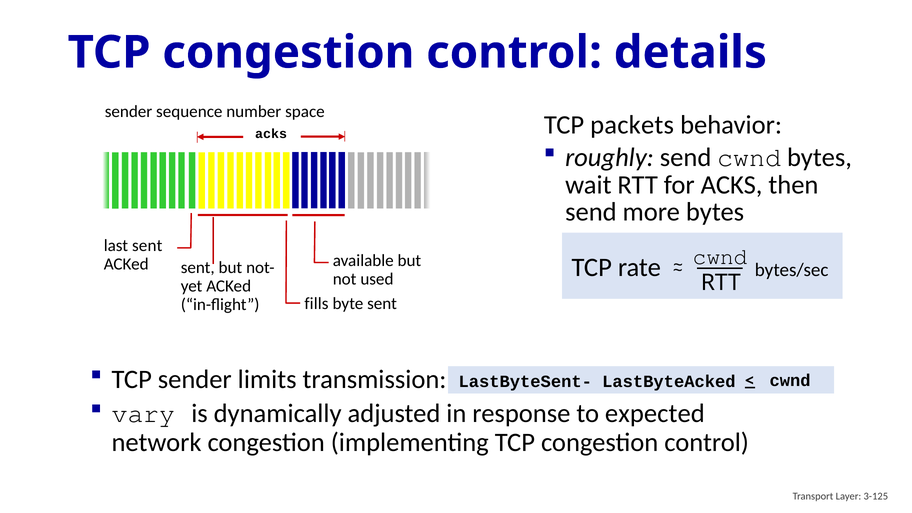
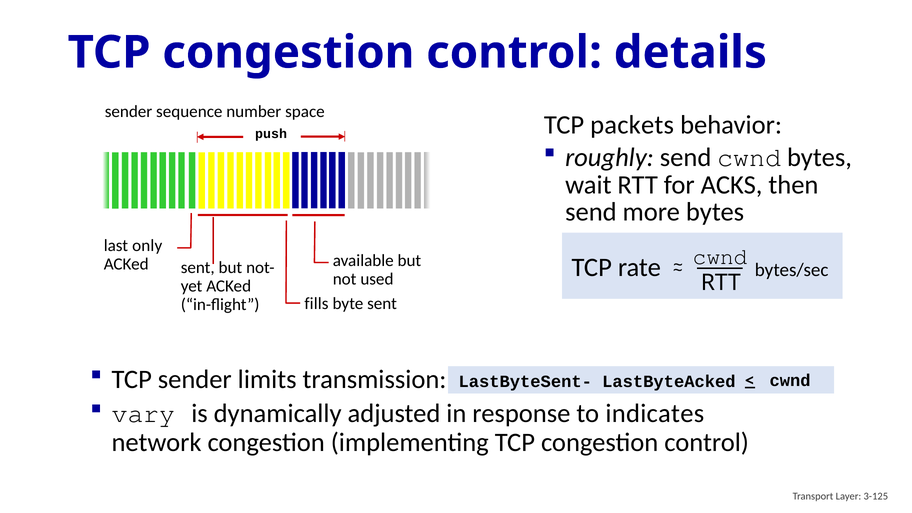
acks at (271, 134): acks -> push
last sent: sent -> only
expected: expected -> indicates
